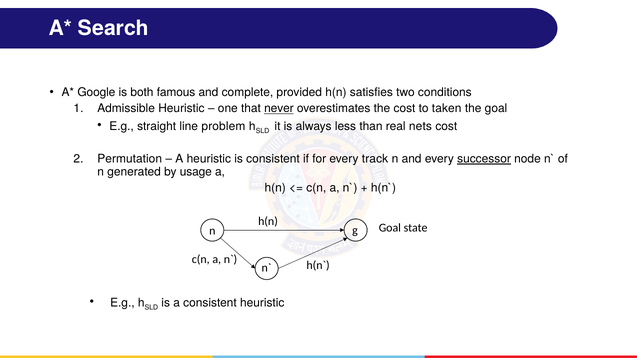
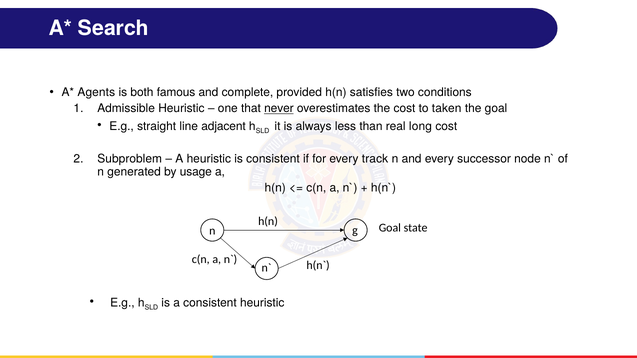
Google: Google -> Agents
problem: problem -> adjacent
nets: nets -> long
Permutation: Permutation -> Subproblem
successor underline: present -> none
